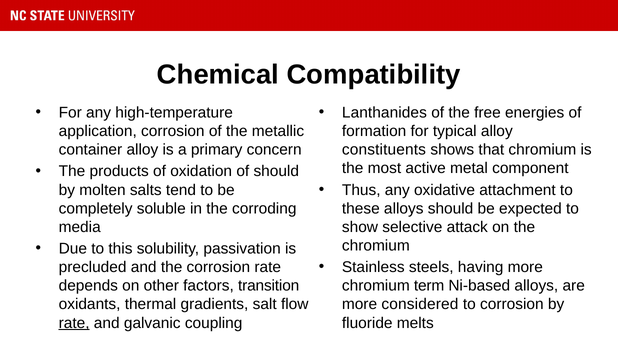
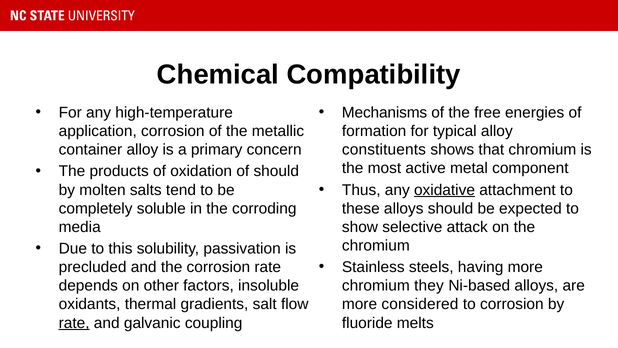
Lanthanides: Lanthanides -> Mechanisms
oxidative underline: none -> present
transition: transition -> insoluble
term: term -> they
